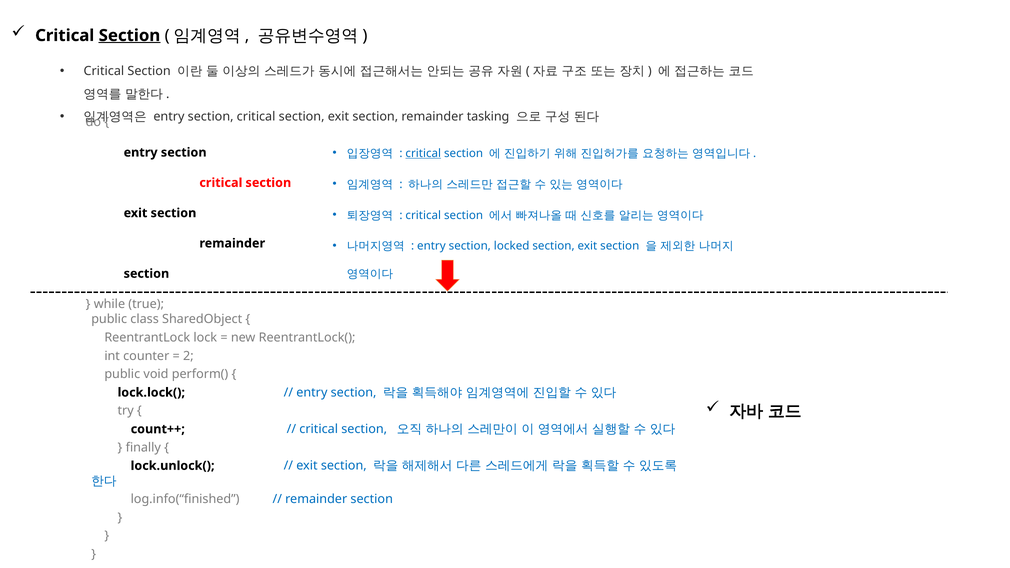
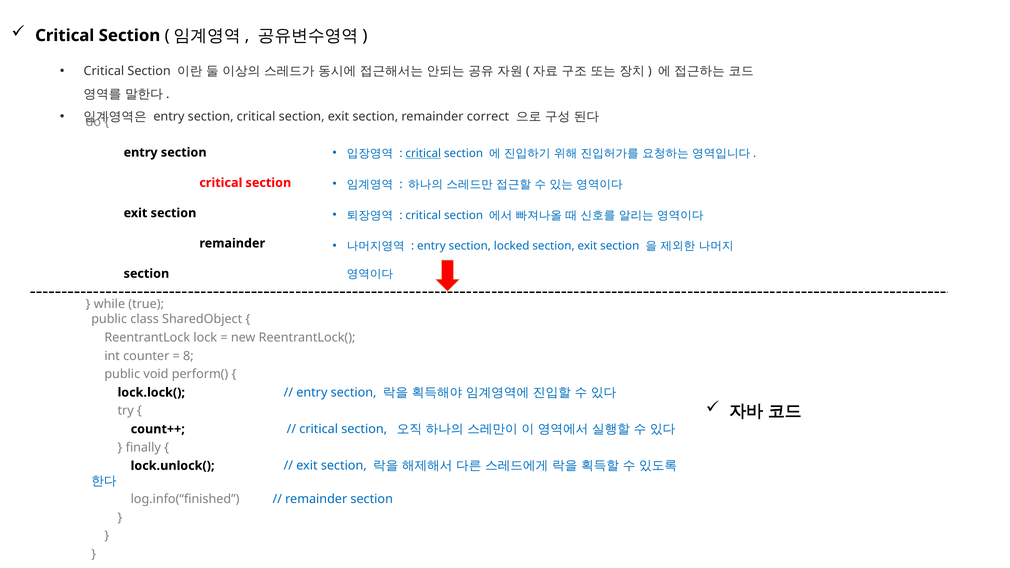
Section at (129, 36) underline: present -> none
tasking: tasking -> correct
2: 2 -> 8
